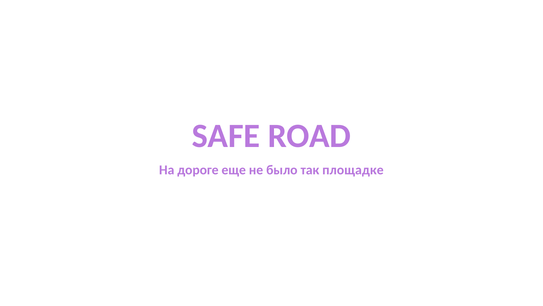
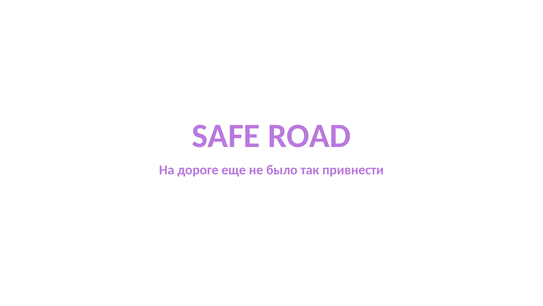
площадке: площадке -> привнести
